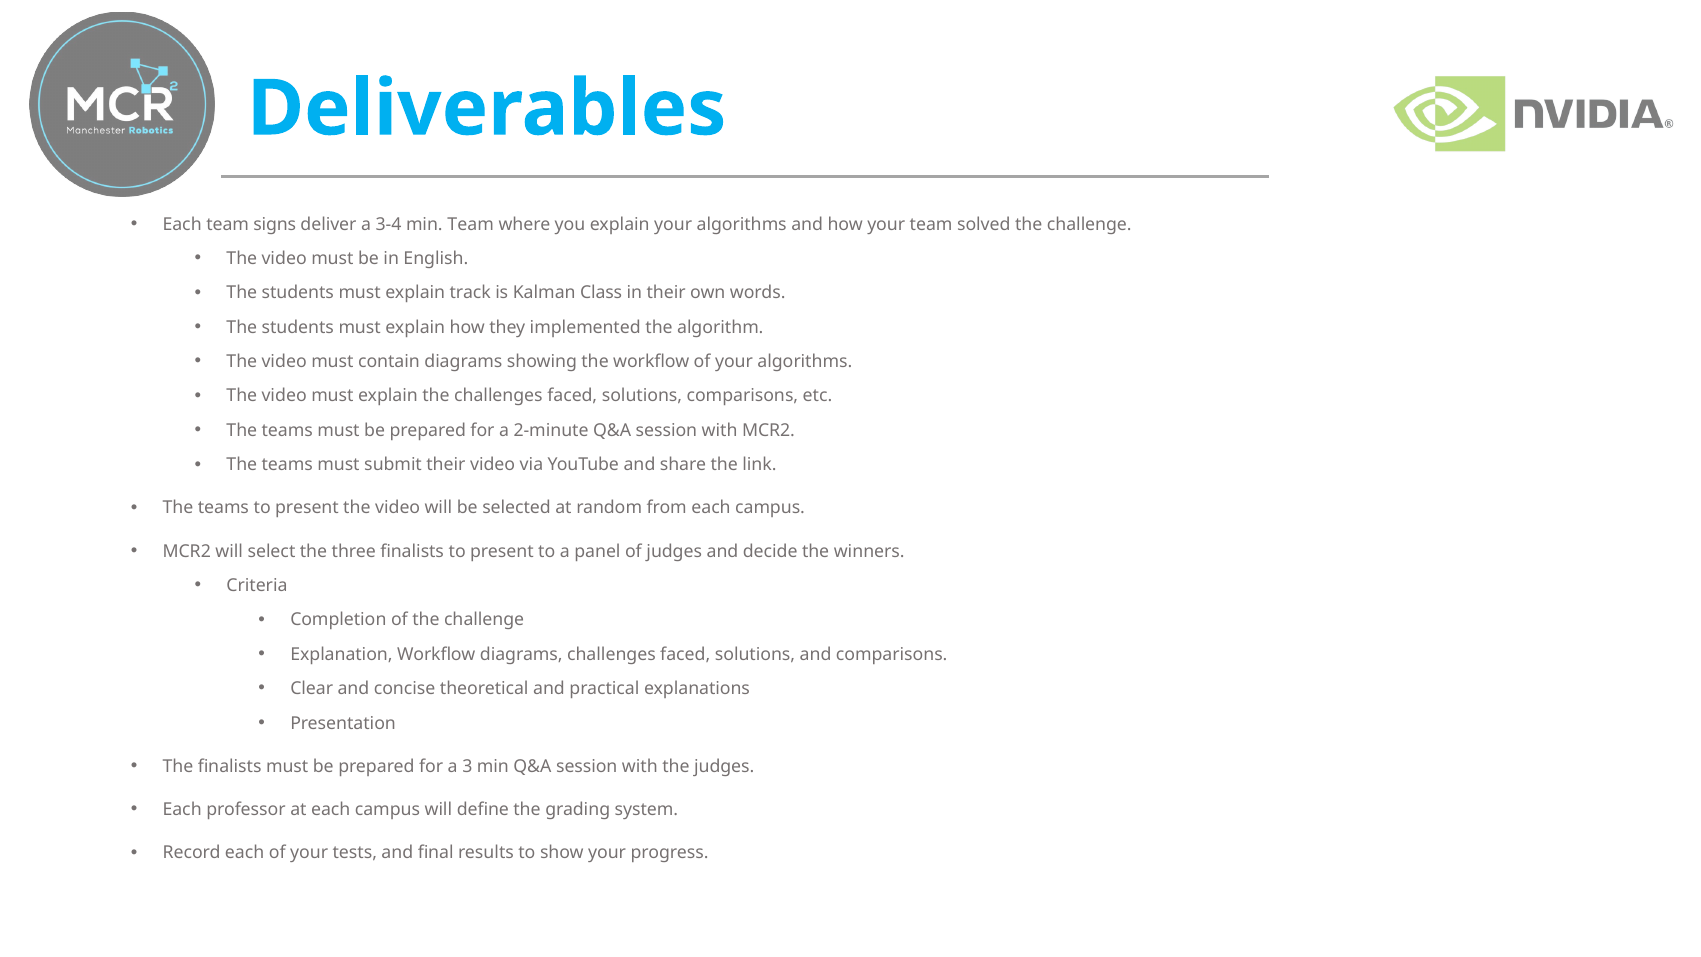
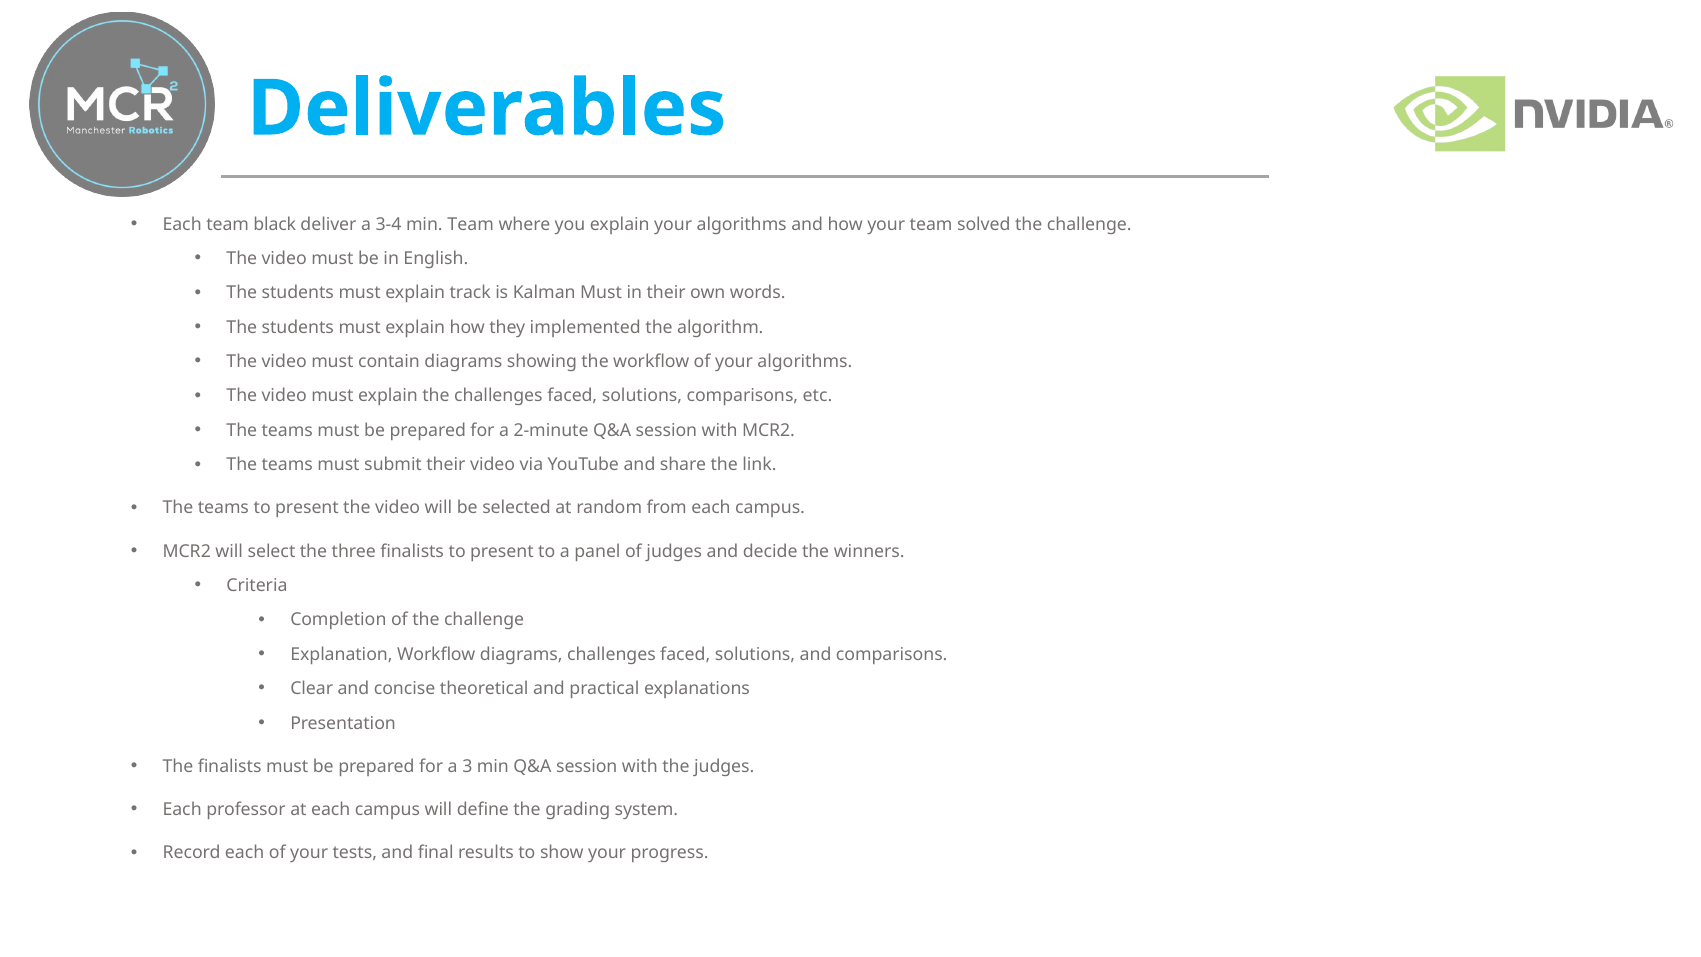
signs: signs -> black
Kalman Class: Class -> Must
